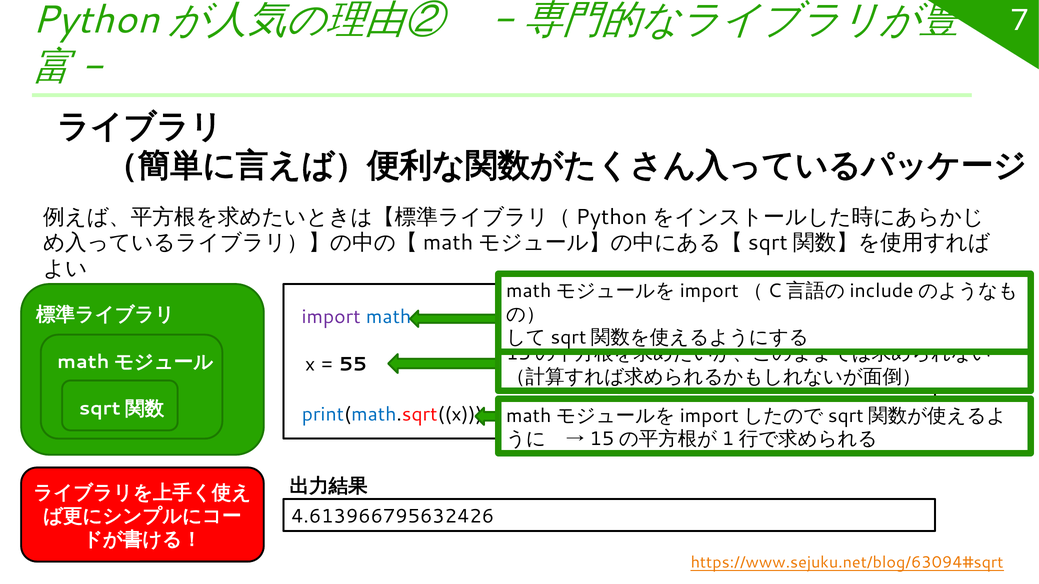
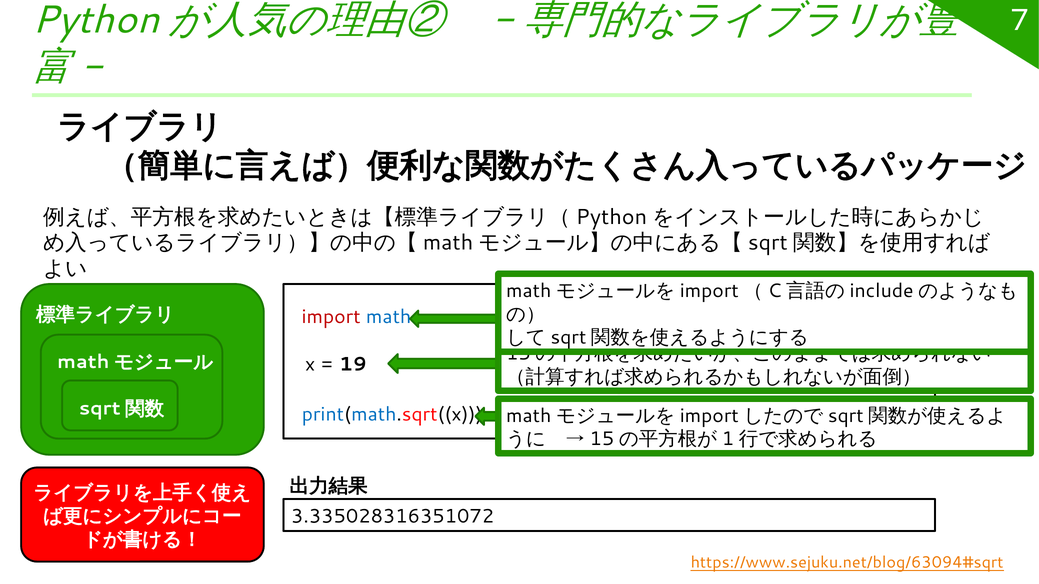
import colour: purple -> red
55: 55 -> 19
4.613966795632426: 4.613966795632426 -> 3.335028316351072
